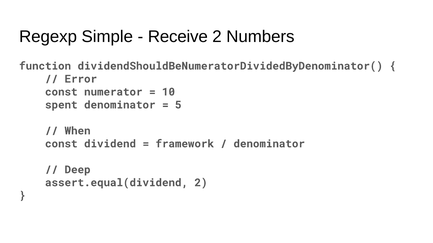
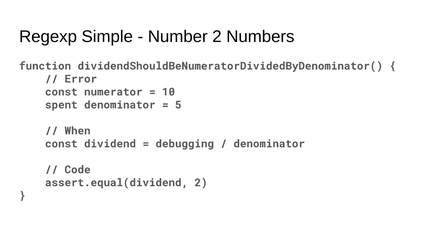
Receive: Receive -> Number
framework: framework -> debugging
Deep: Deep -> Code
